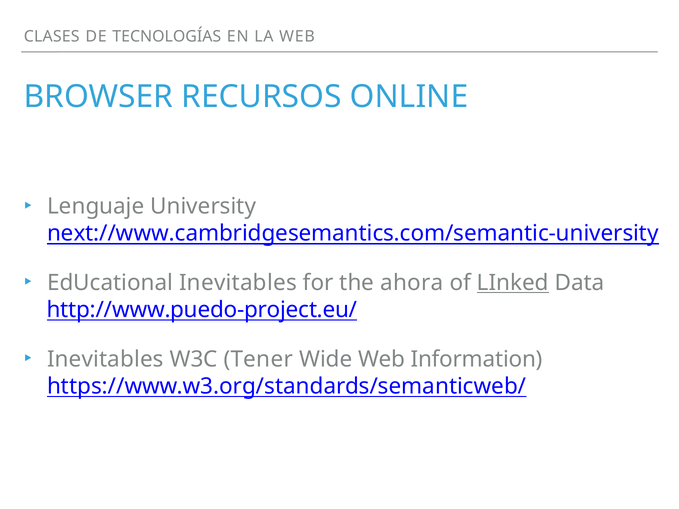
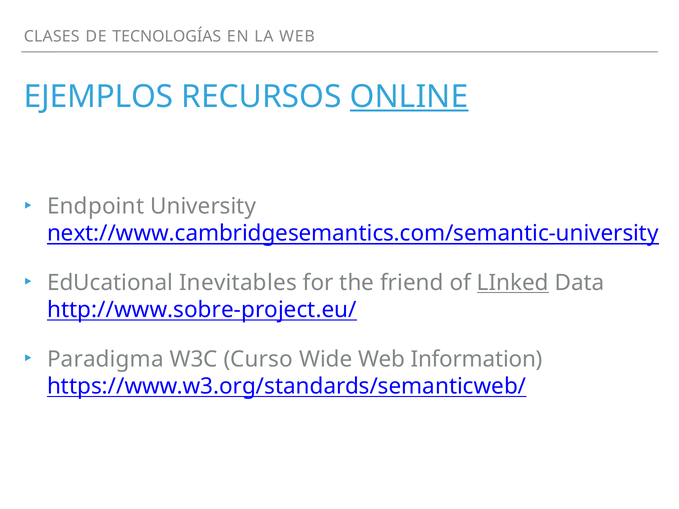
BROWSER: BROWSER -> EJEMPLOS
ONLINE underline: none -> present
Lenguaje: Lenguaje -> Endpoint
ahora: ahora -> friend
http://www.puedo-project.eu/: http://www.puedo-project.eu/ -> http://www.sobre-project.eu/
Inevitables at (105, 359): Inevitables -> Paradigma
Tener: Tener -> Curso
